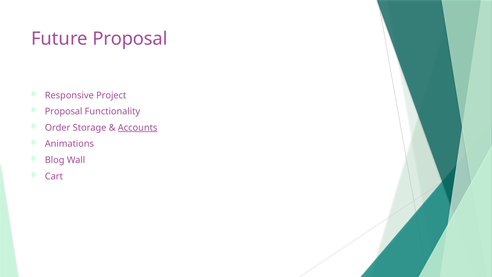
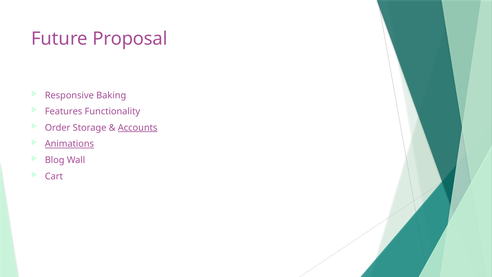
Project: Project -> Baking
Proposal at (64, 111): Proposal -> Features
Animations underline: none -> present
